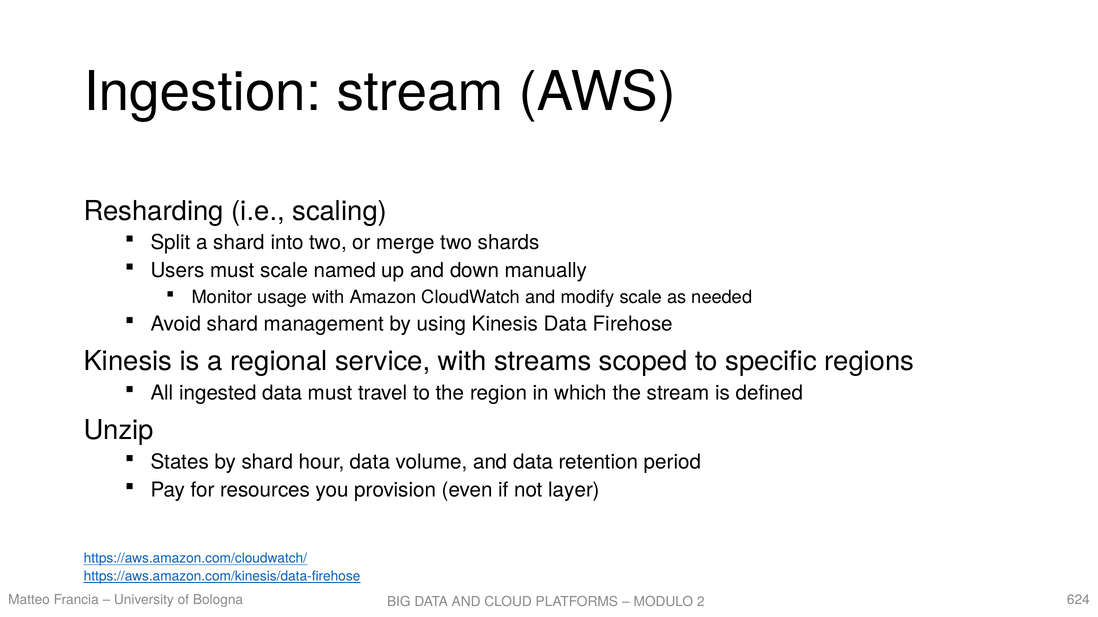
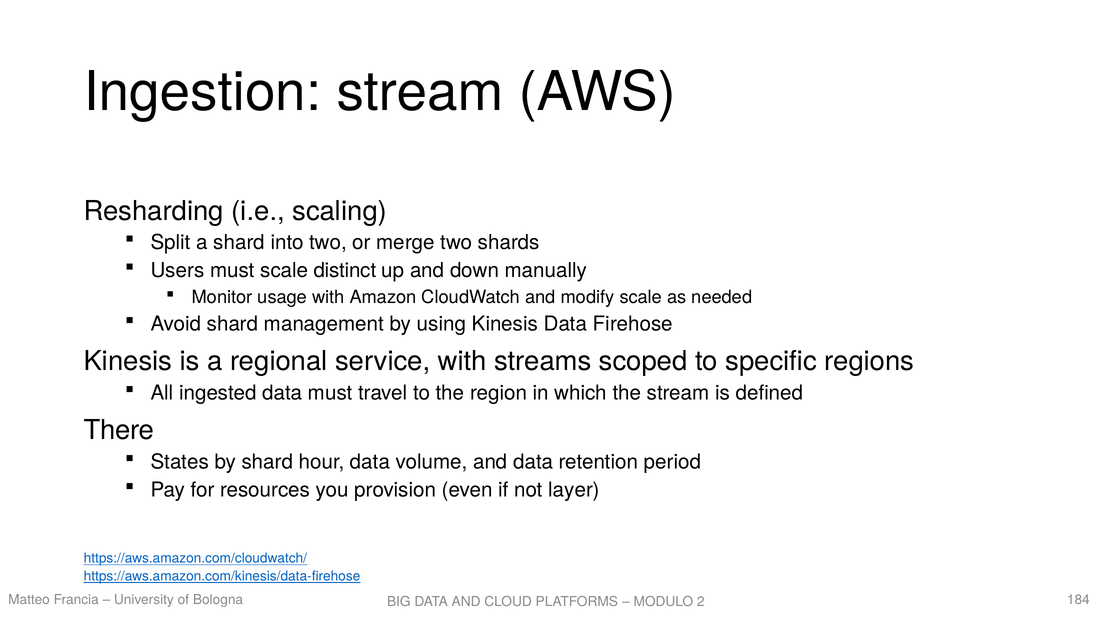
named: named -> distinct
Unzip: Unzip -> There
624: 624 -> 184
